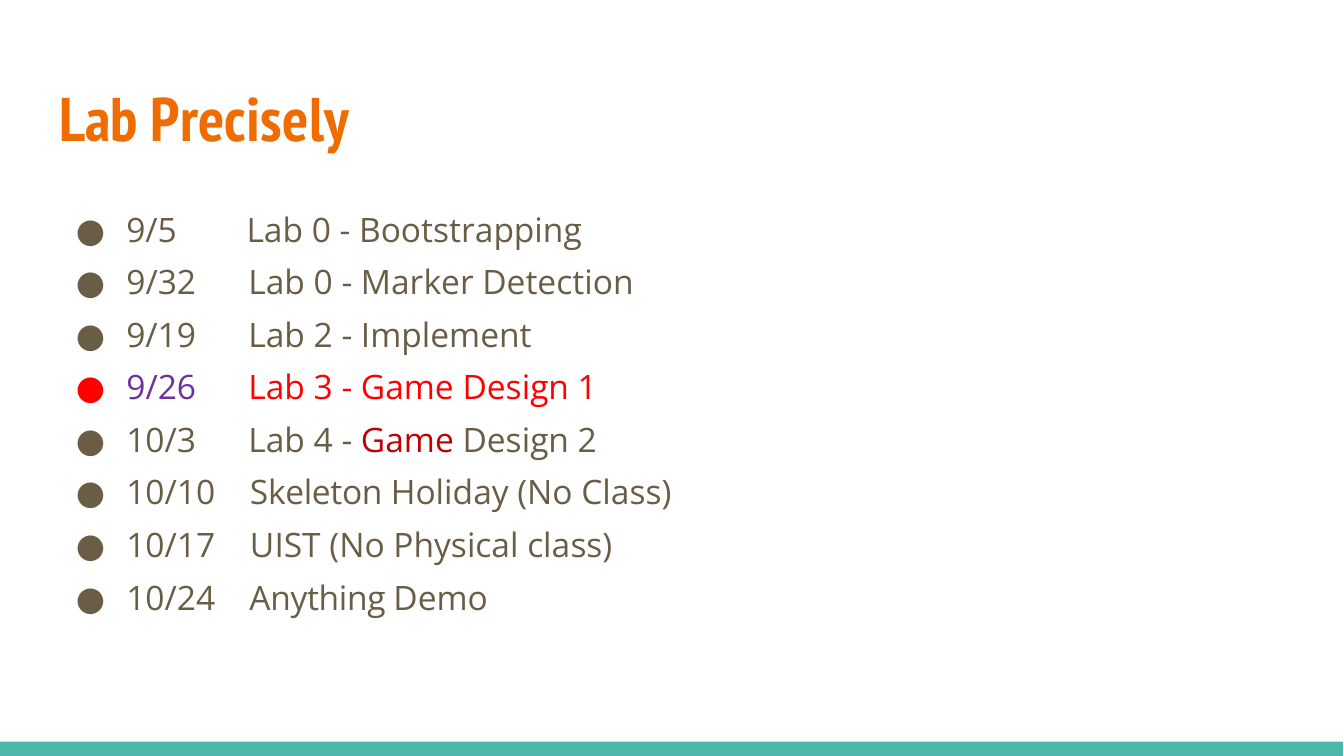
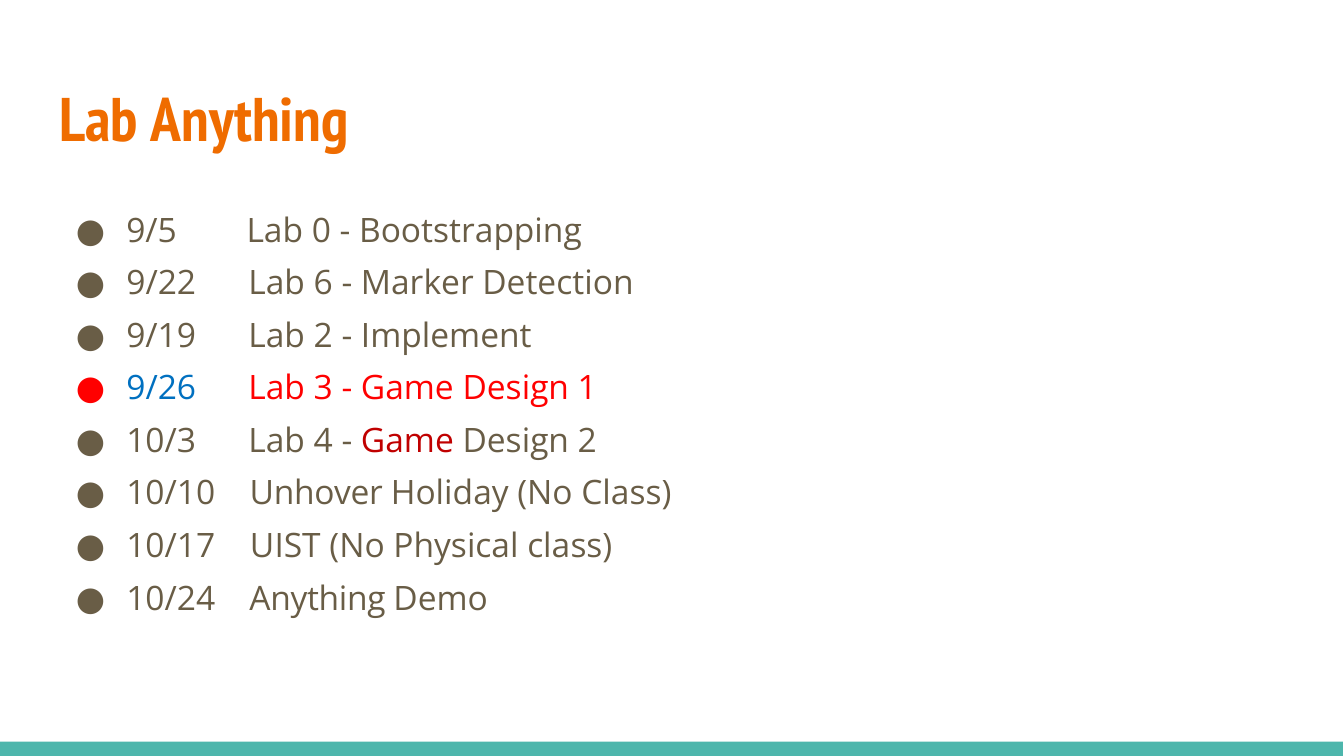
Lab Precisely: Precisely -> Anything
9/32: 9/32 -> 9/22
0 at (323, 283): 0 -> 6
9/26 colour: purple -> blue
Skeleton: Skeleton -> Unhover
